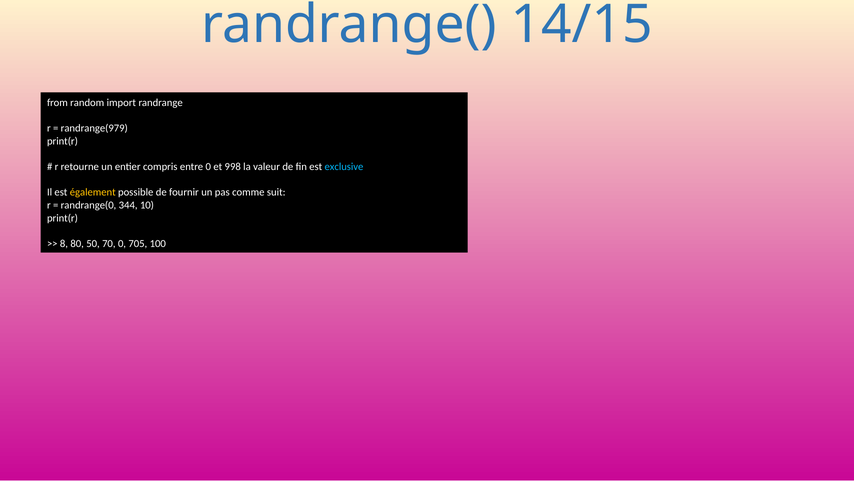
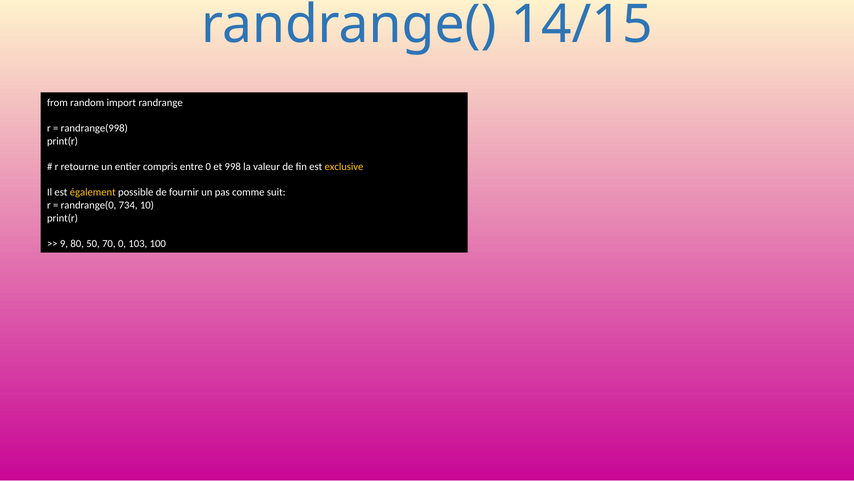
randrange(979: randrange(979 -> randrange(998
exclusive colour: light blue -> yellow
344: 344 -> 734
8: 8 -> 9
0 705: 705 -> 103
